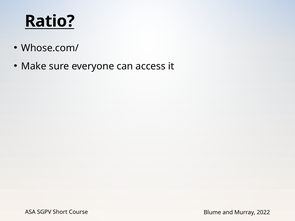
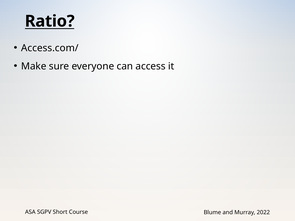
Whose.com/: Whose.com/ -> Access.com/
